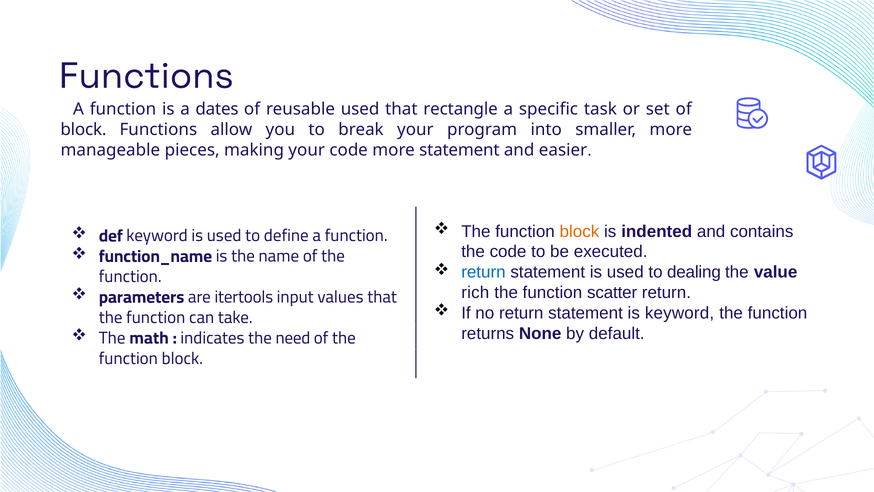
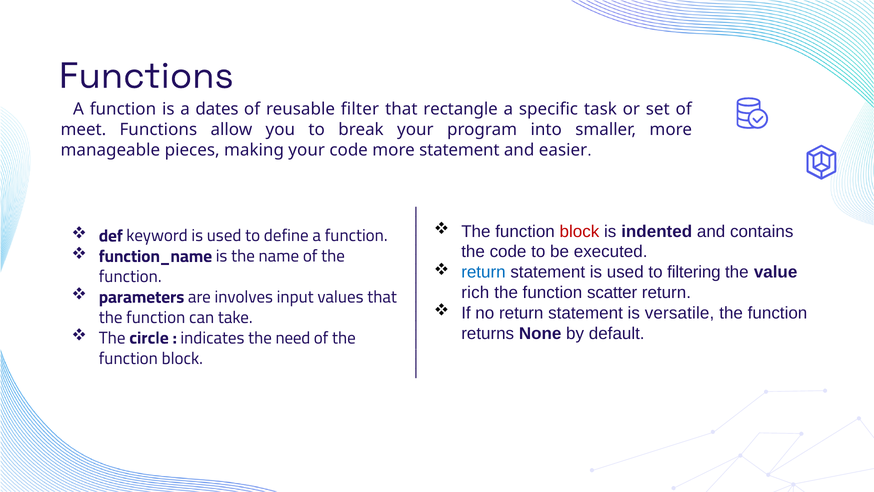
reusable used: used -> filter
block at (83, 130): block -> meet
block at (579, 231) colour: orange -> red
dealing: dealing -> filtering
itertools: itertools -> involves
is keyword: keyword -> versatile
math: math -> circle
